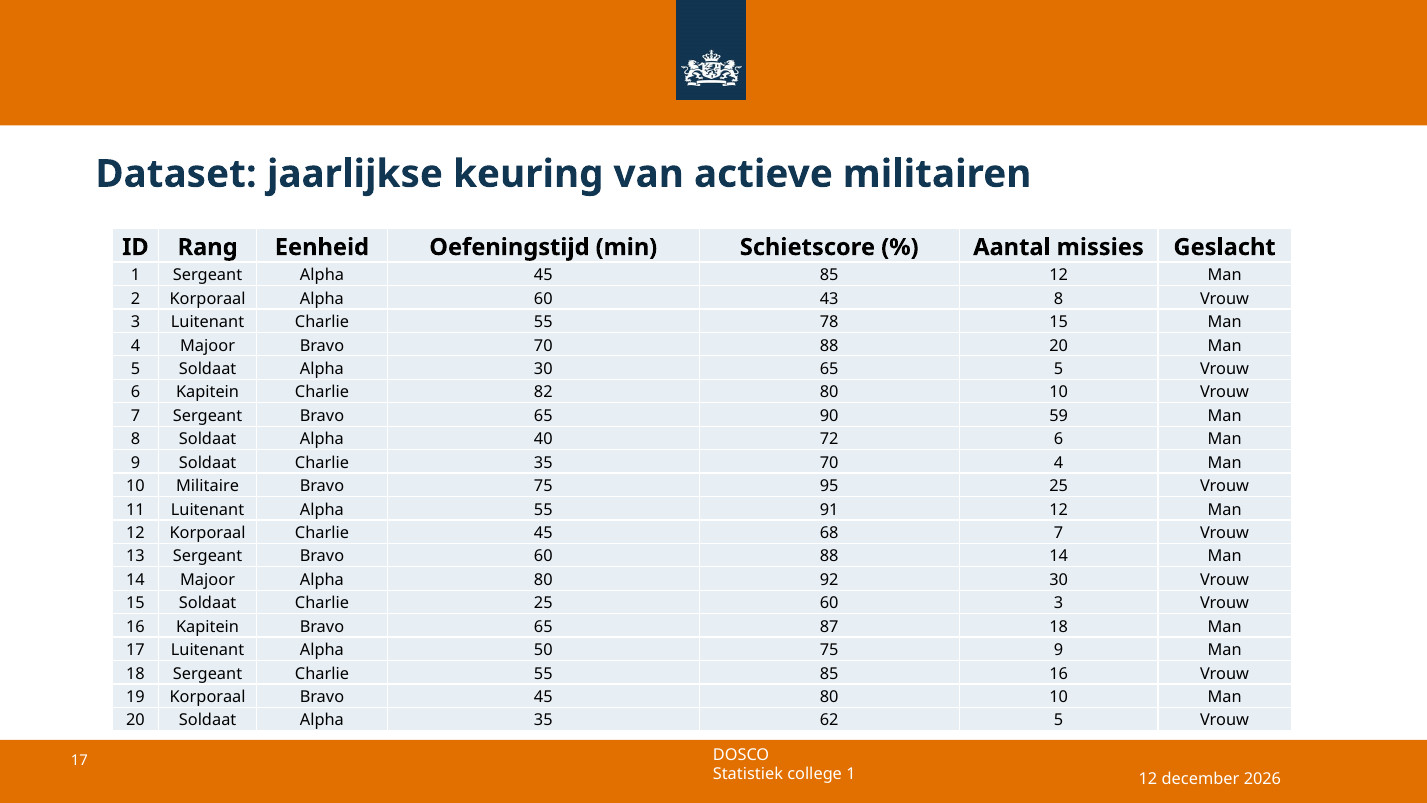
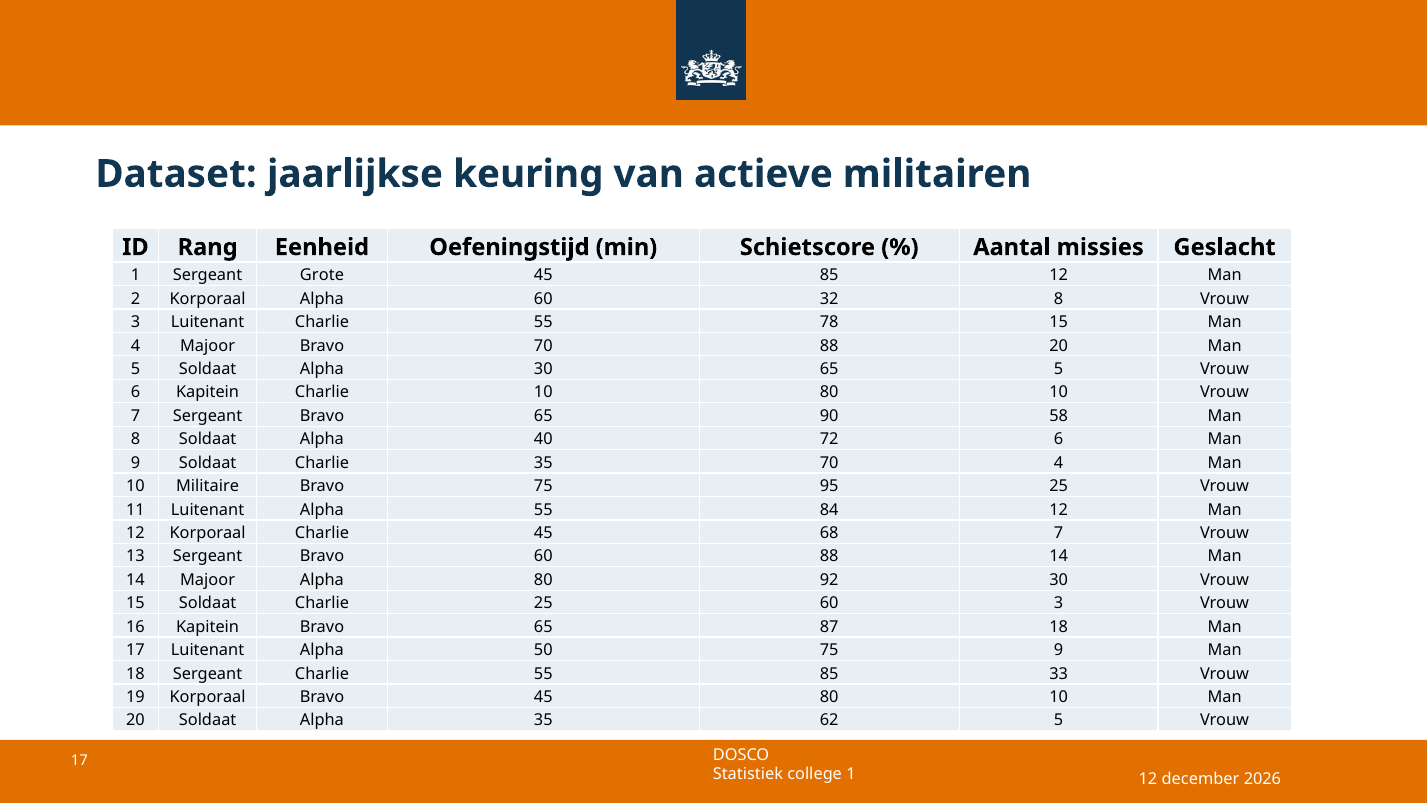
Sergeant Alpha: Alpha -> Grote
43: 43 -> 32
Charlie 82: 82 -> 10
59: 59 -> 58
91: 91 -> 84
85 16: 16 -> 33
